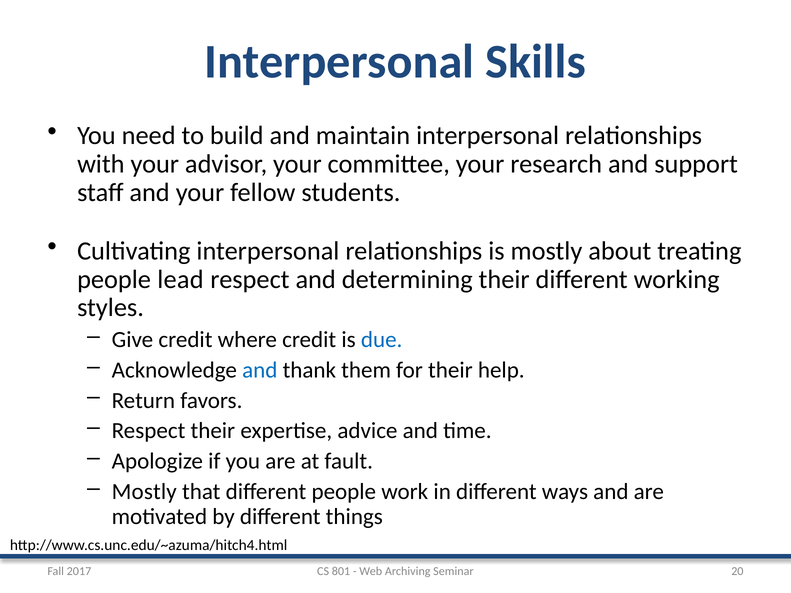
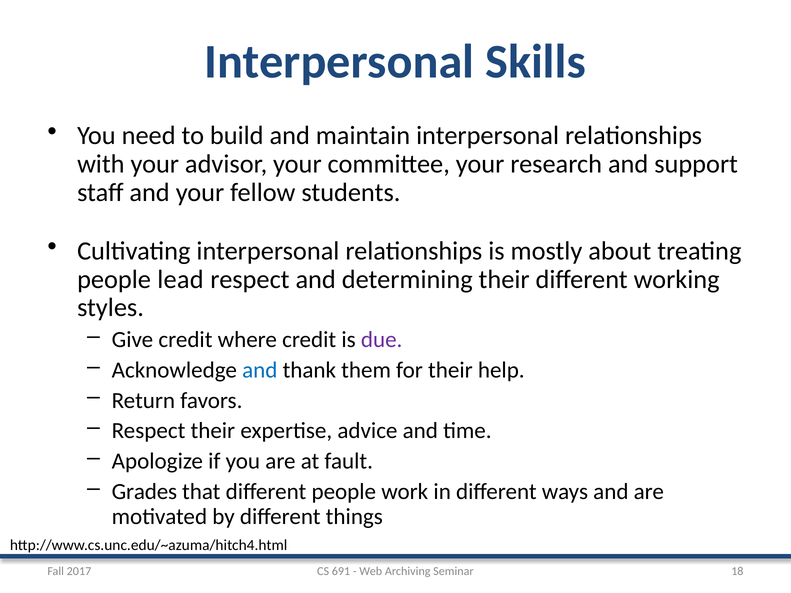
due colour: blue -> purple
Mostly at (144, 492): Mostly -> Grades
801: 801 -> 691
20: 20 -> 18
